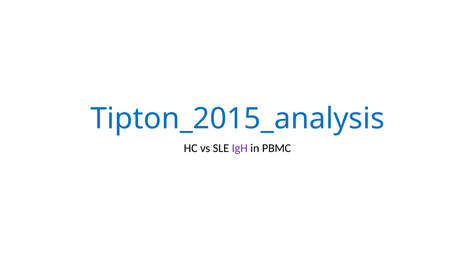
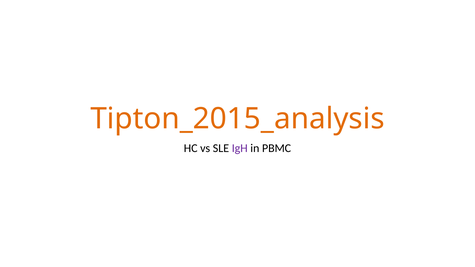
Tipton_2015_analysis colour: blue -> orange
